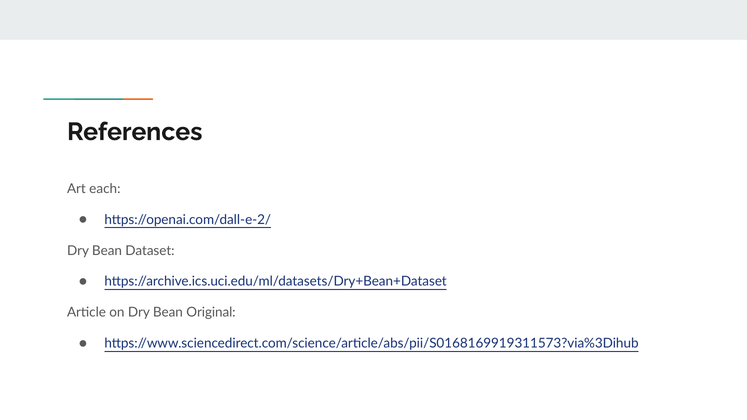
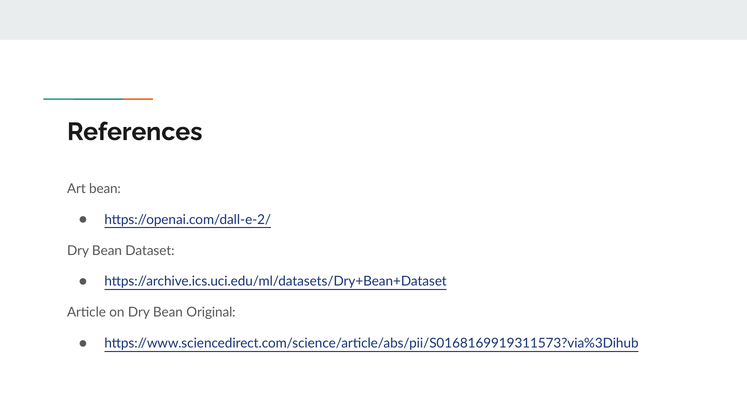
Art each: each -> bean
